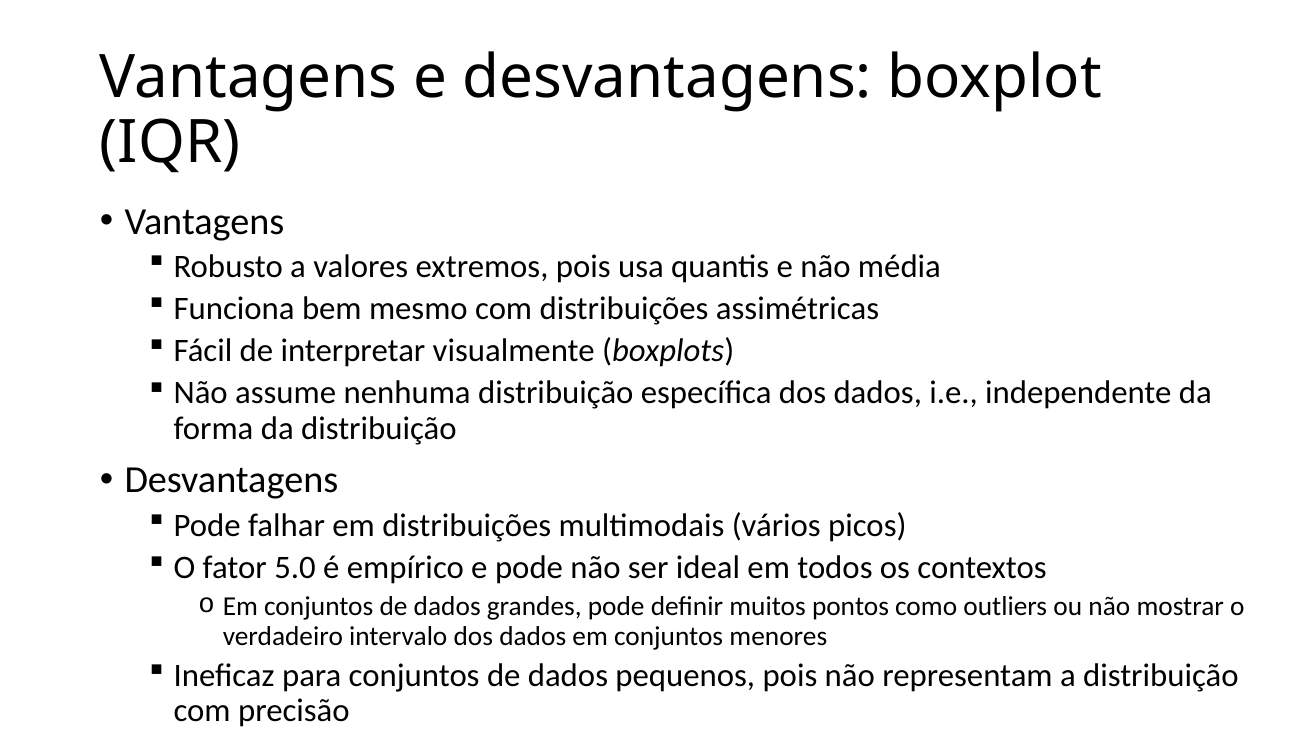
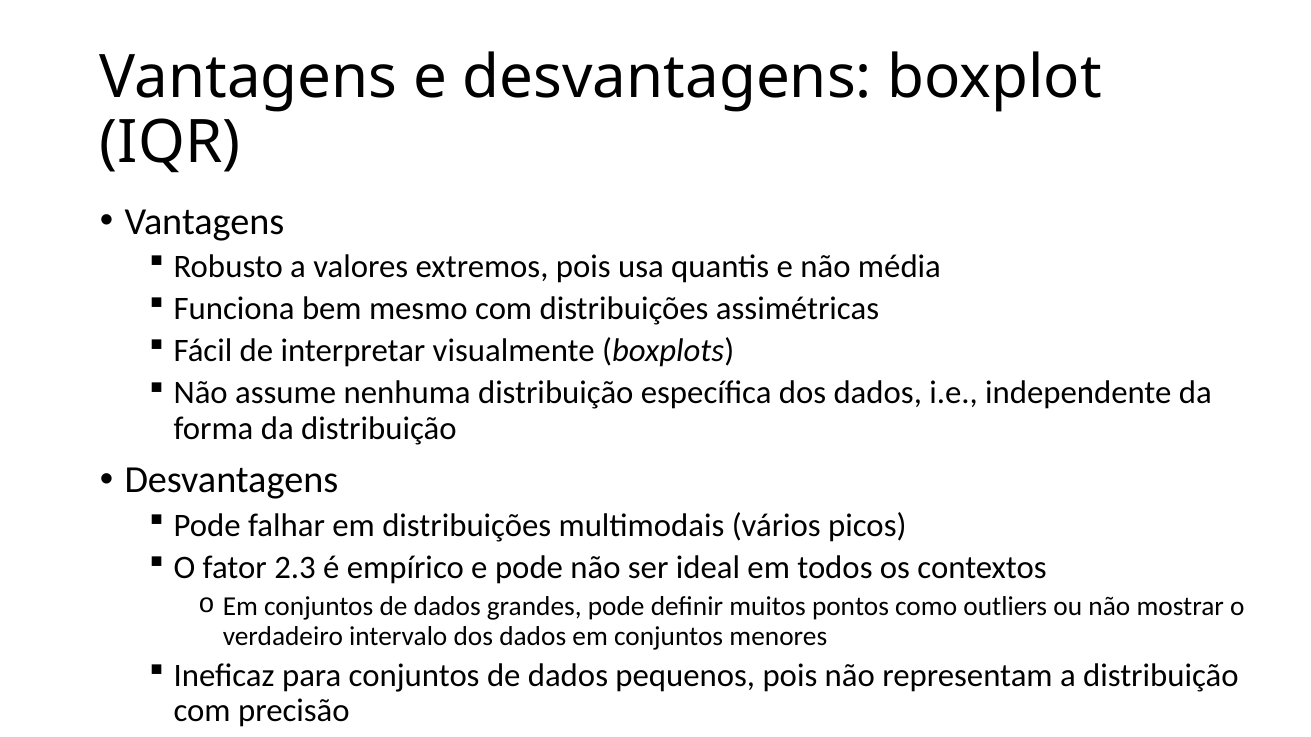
5.0: 5.0 -> 2.3
